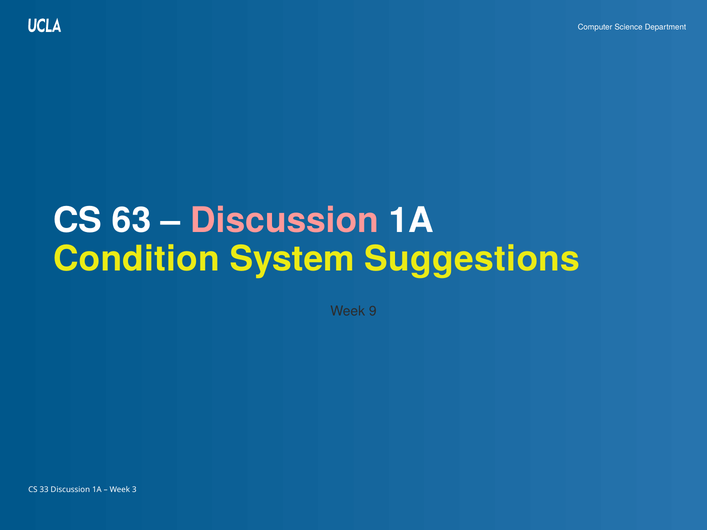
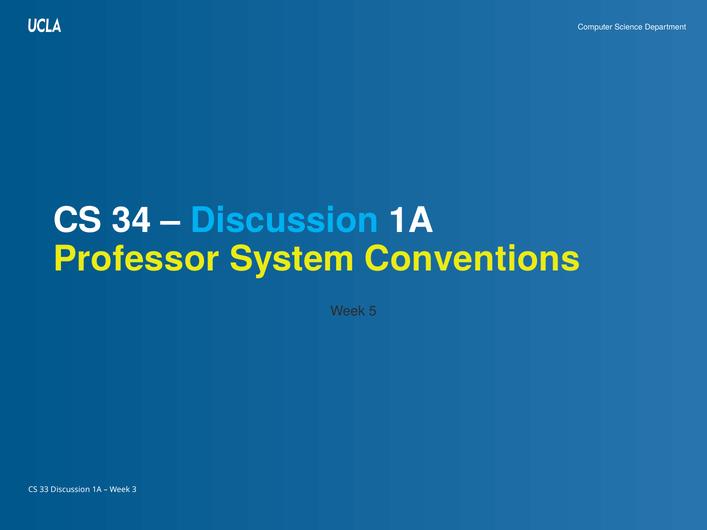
63: 63 -> 34
Discussion at (285, 221) colour: pink -> light blue
Condition: Condition -> Professor
Suggestions: Suggestions -> Conventions
9: 9 -> 5
